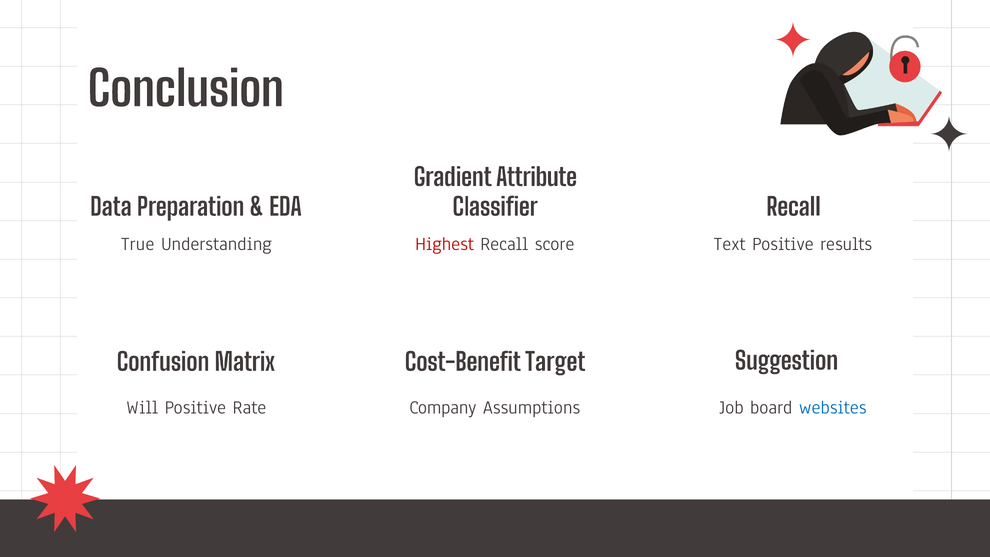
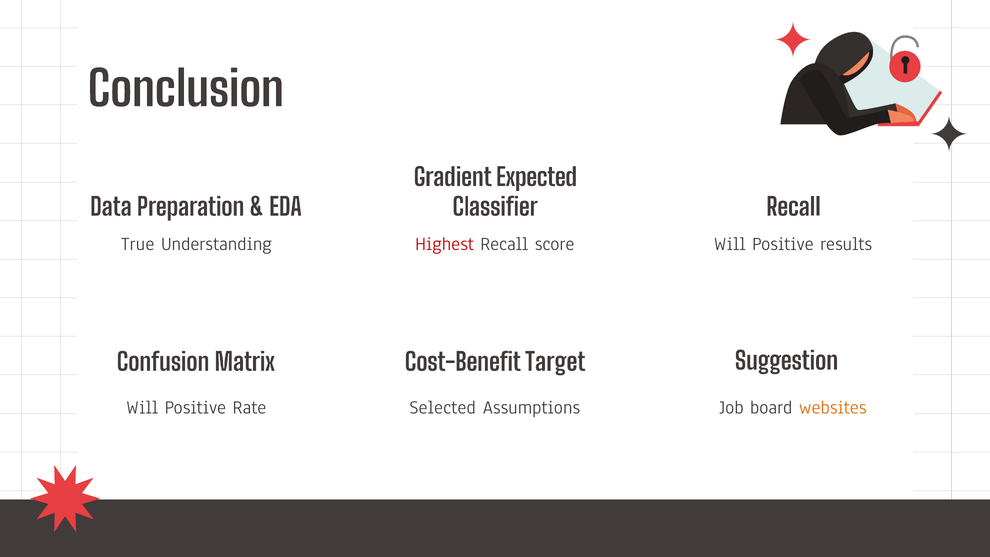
Attribute: Attribute -> Expected
score Text: Text -> Will
Company: Company -> Selected
websites colour: blue -> orange
